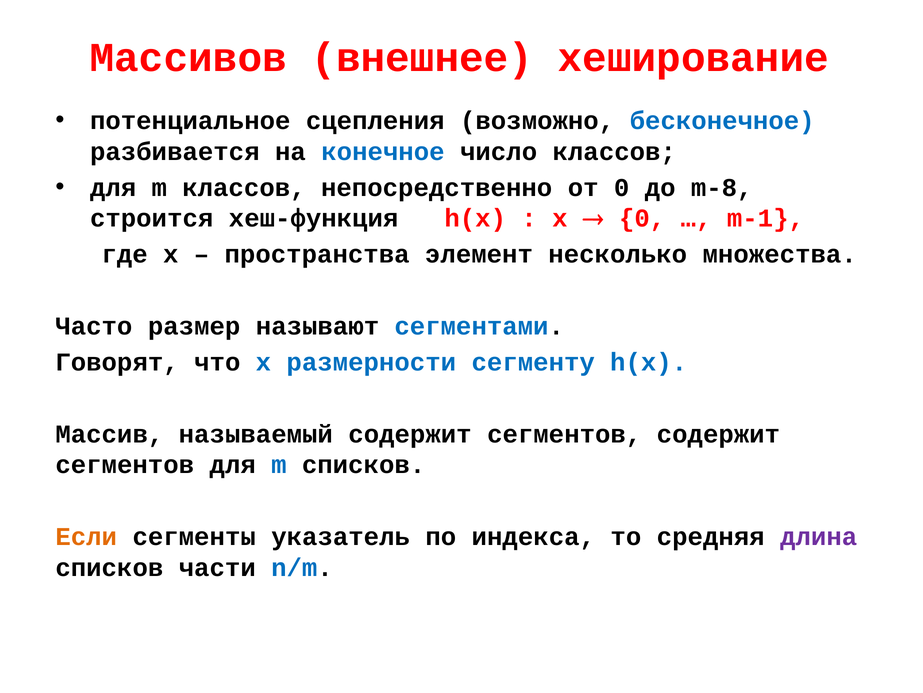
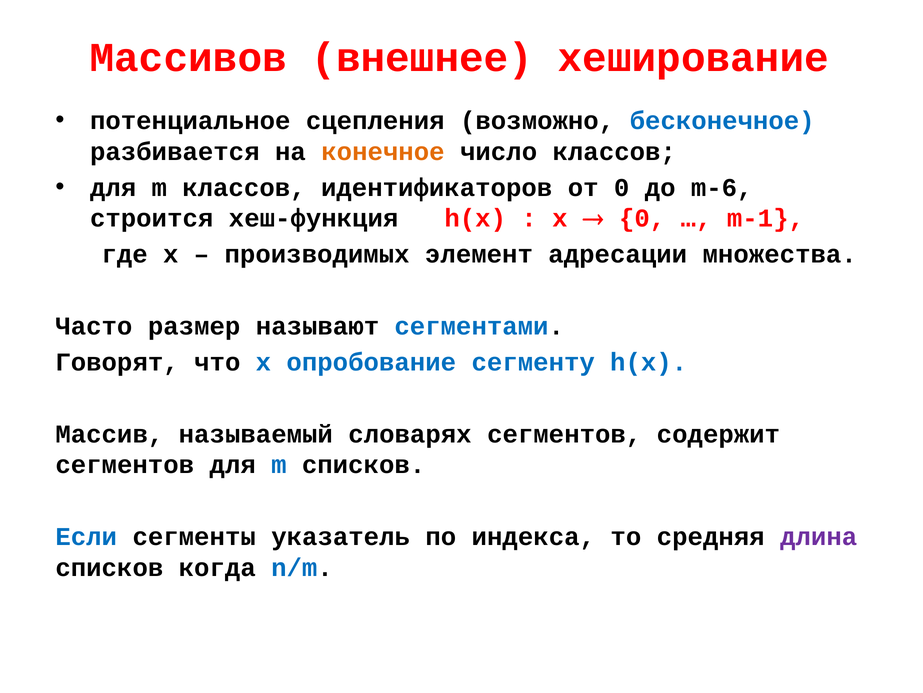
конечное colour: blue -> orange
непосредственно: непосредственно -> идентификаторов
m-8: m-8 -> m-6
пространства: пространства -> производимых
несколько: несколько -> адресации
размерности: размерности -> опробование
называемый содержит: содержит -> словарях
Если colour: orange -> blue
части: части -> когда
